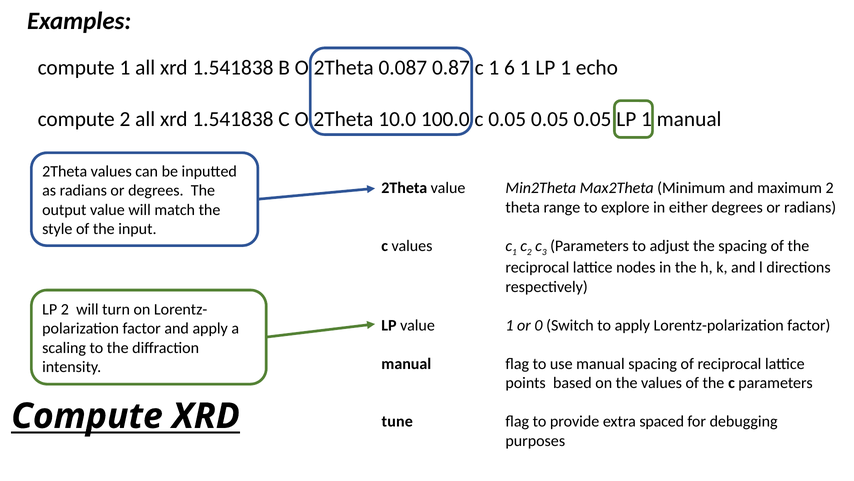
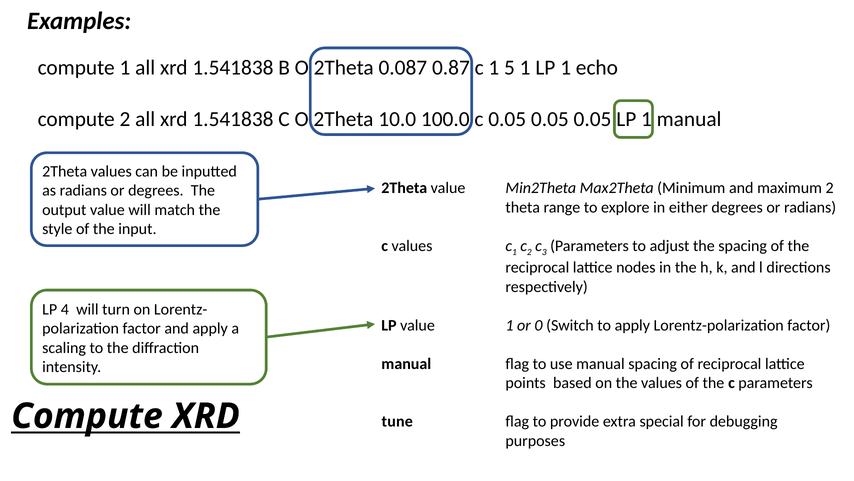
6: 6 -> 5
LP 2: 2 -> 4
spaced: spaced -> special
